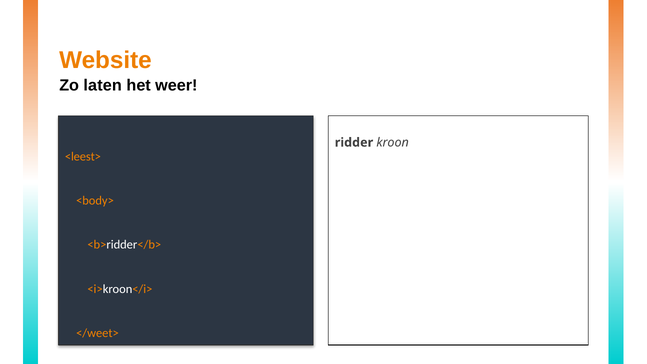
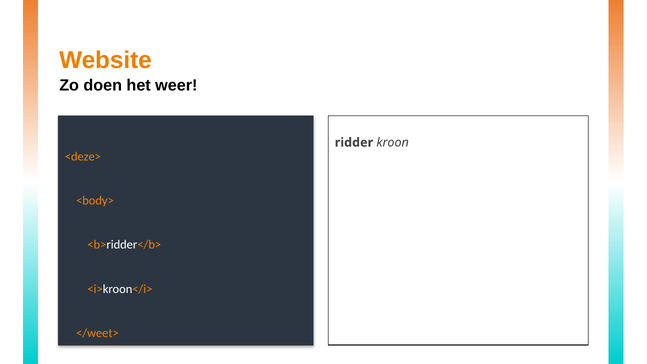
laten: laten -> doen
<leest>: <leest> -> <deze>
